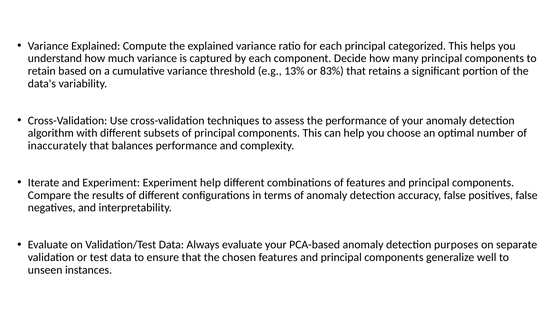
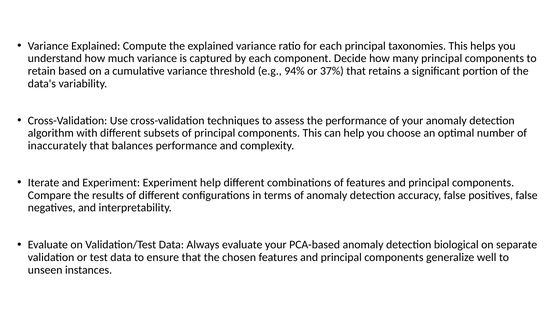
categorized: categorized -> taxonomies
13%: 13% -> 94%
83%: 83% -> 37%
purposes: purposes -> biological
